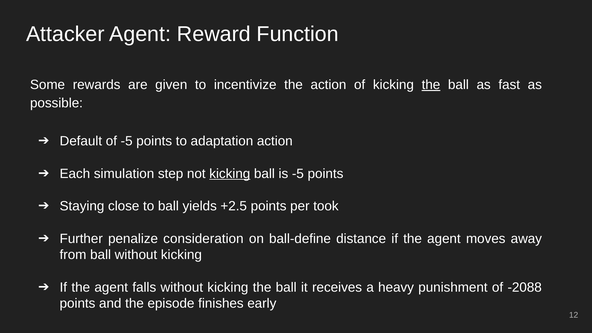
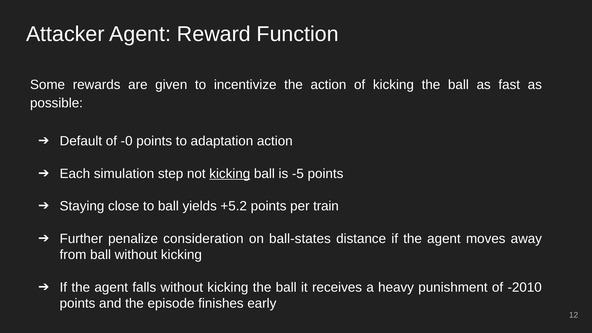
the at (431, 85) underline: present -> none
of -5: -5 -> -0
+2.5: +2.5 -> +5.2
took: took -> train
ball-define: ball-define -> ball-states
-2088: -2088 -> -2010
